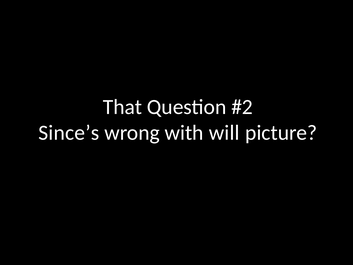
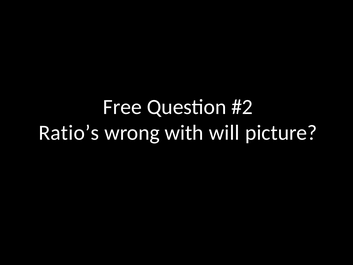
That: That -> Free
Since’s: Since’s -> Ratio’s
